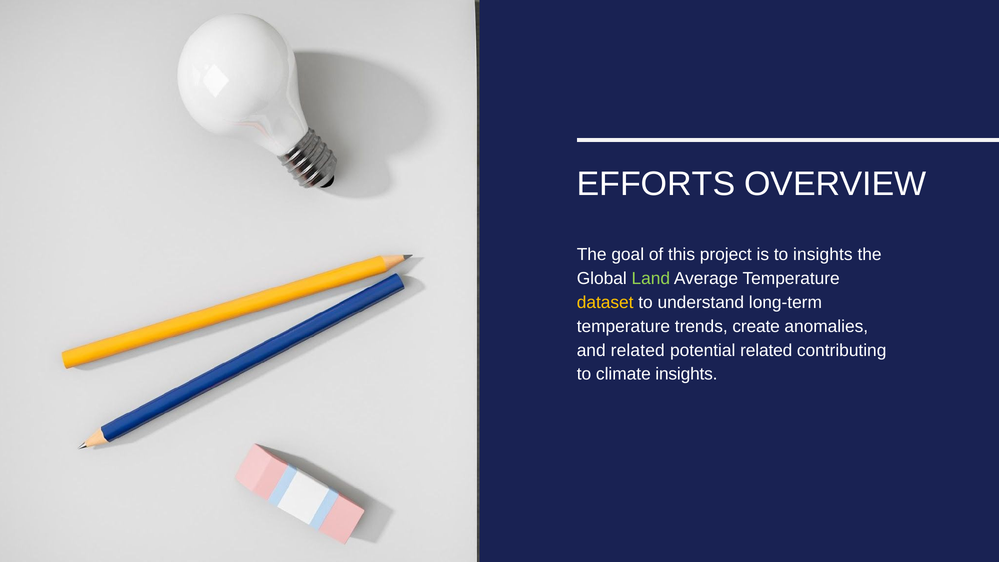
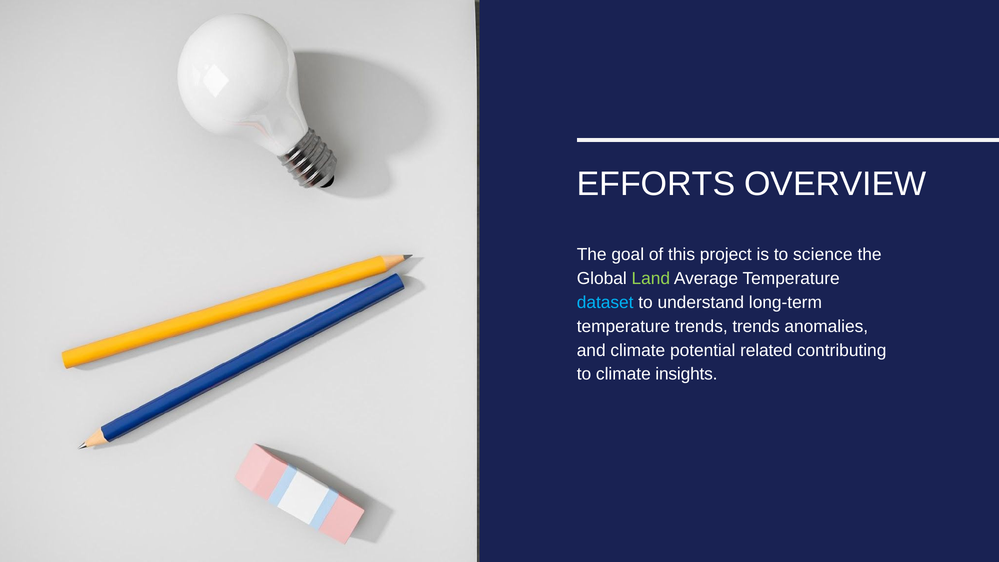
to insights: insights -> science
dataset colour: yellow -> light blue
trends create: create -> trends
and related: related -> climate
